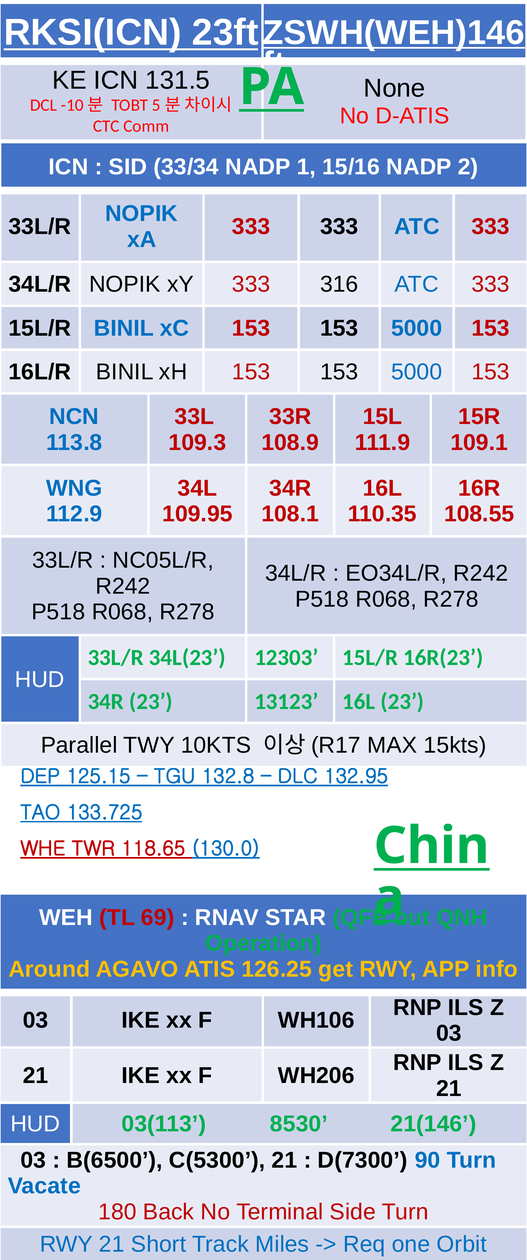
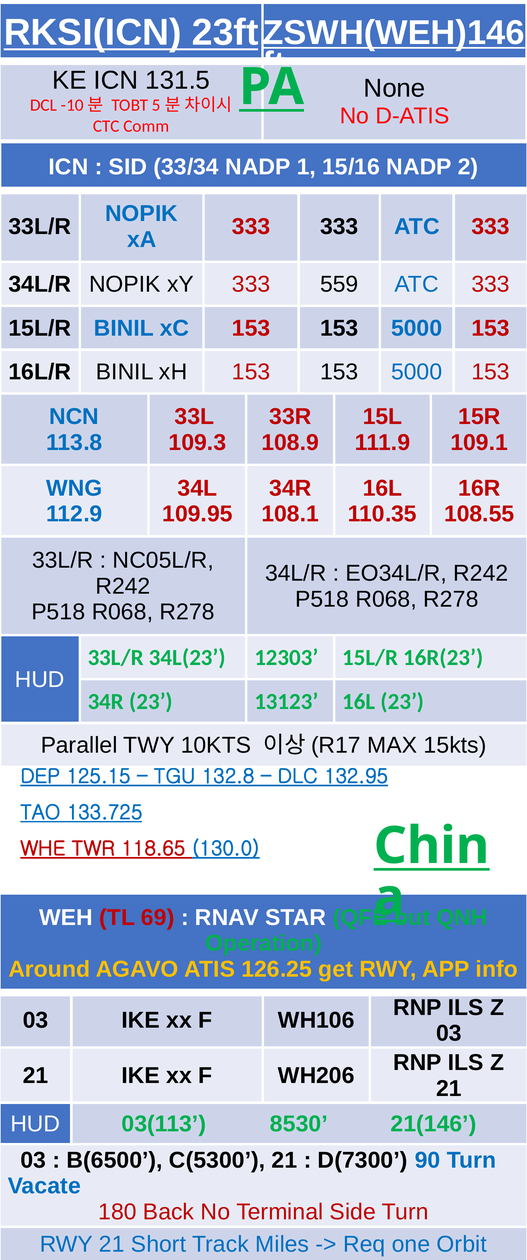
316: 316 -> 559
